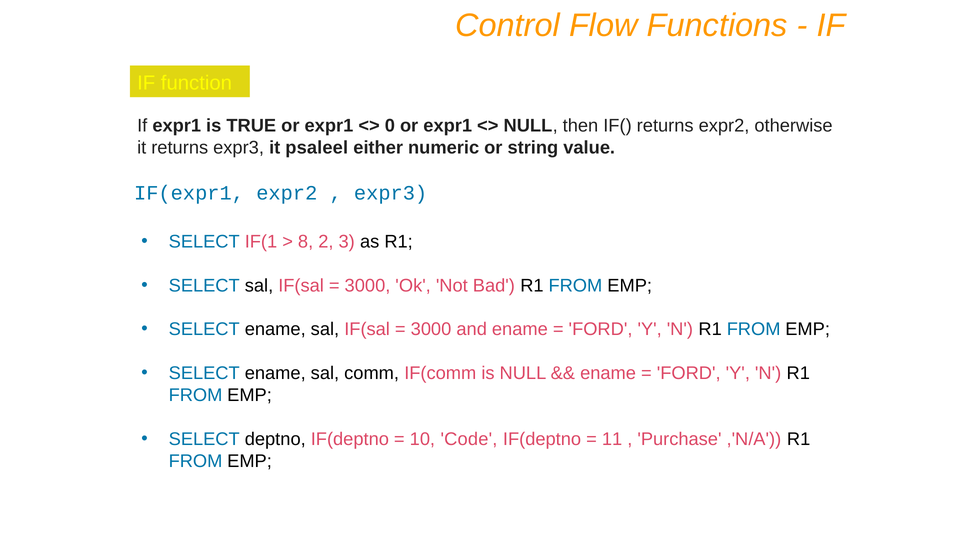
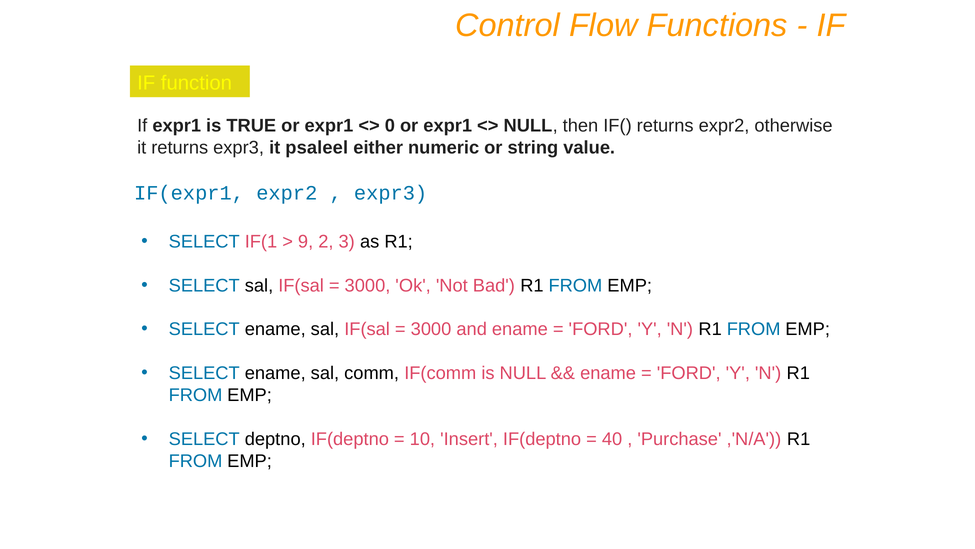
8: 8 -> 9
Code: Code -> Insert
11: 11 -> 40
